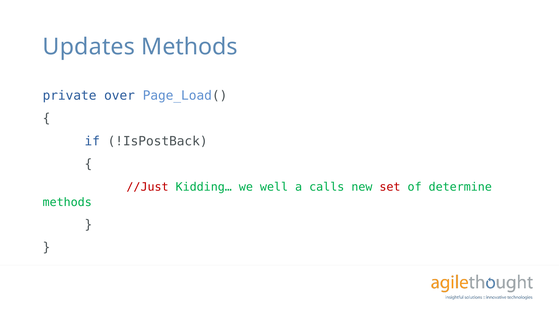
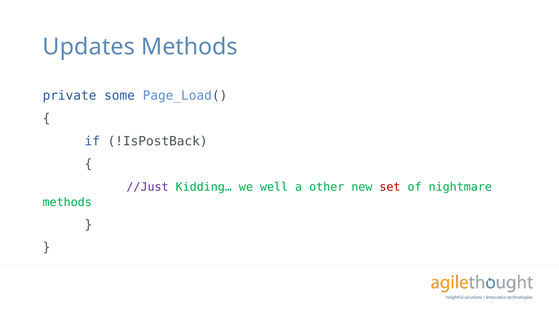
over: over -> some
//Just colour: red -> purple
calls: calls -> other
determine: determine -> nightmare
